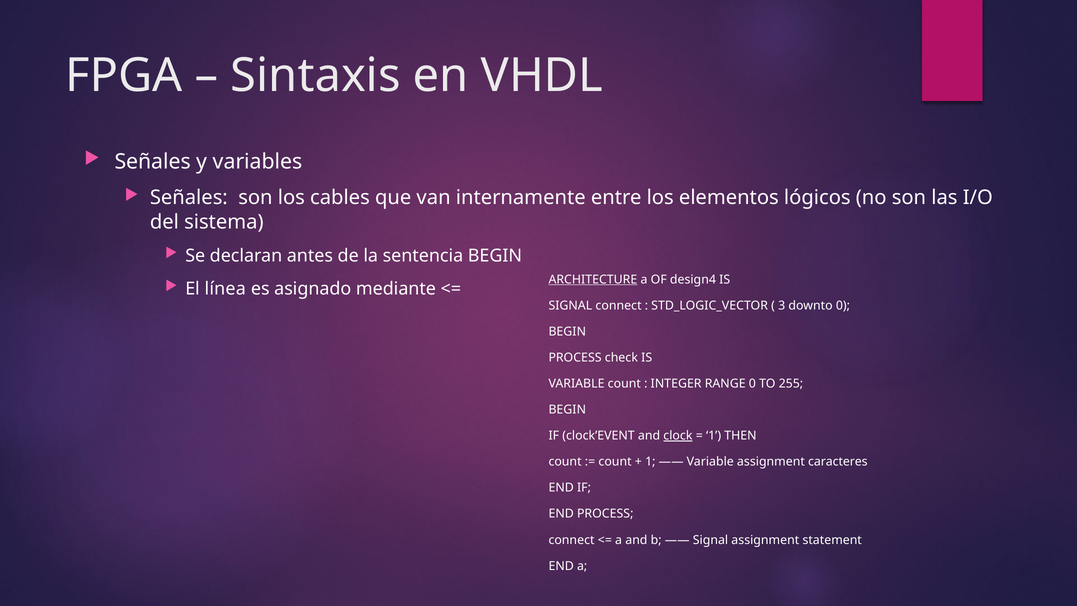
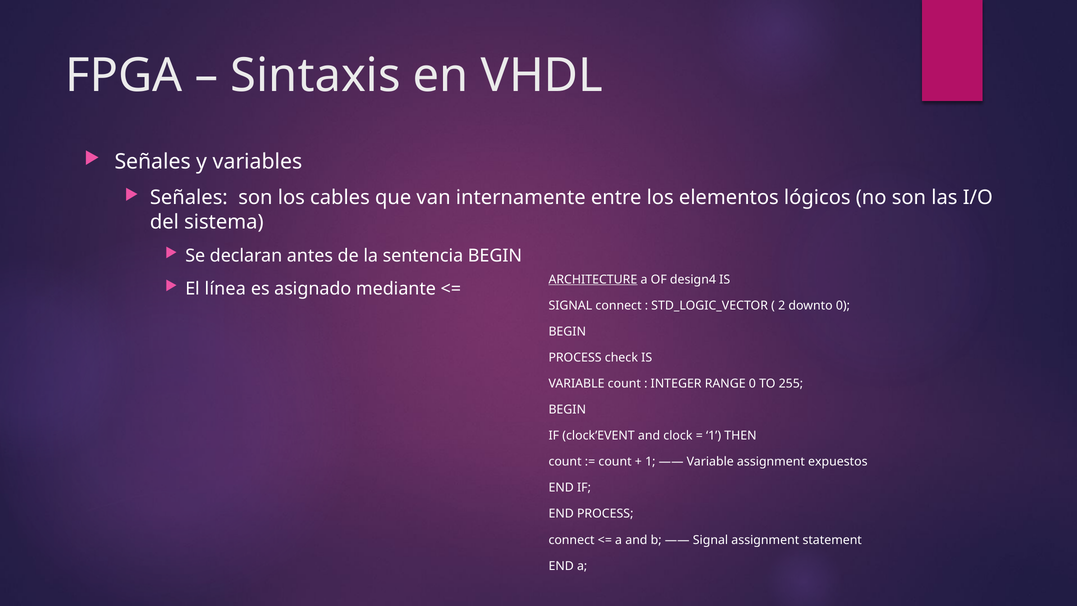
3: 3 -> 2
clock underline: present -> none
caracteres: caracteres -> expuestos
